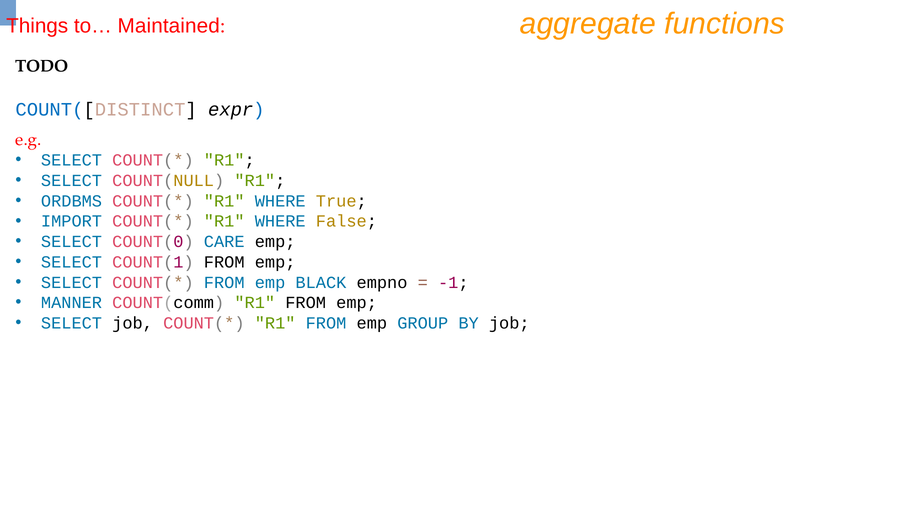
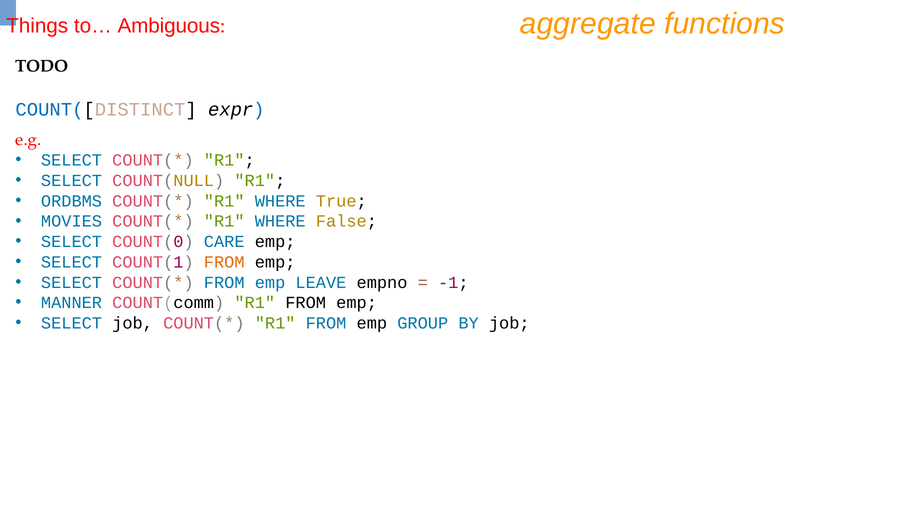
Maintained: Maintained -> Ambiguous
IMPORT: IMPORT -> MOVIES
FROM at (224, 262) colour: black -> orange
BLACK: BLACK -> LEAVE
